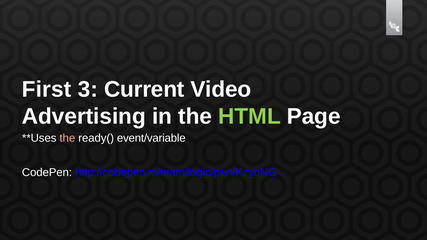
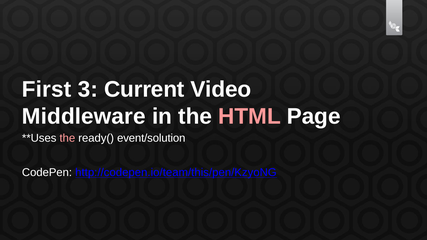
Advertising: Advertising -> Middleware
HTML colour: light green -> pink
event/variable: event/variable -> event/solution
http://codepen.io/team/logic/pen/KzyoNG: http://codepen.io/team/logic/pen/KzyoNG -> http://codepen.io/team/this/pen/KzyoNG
